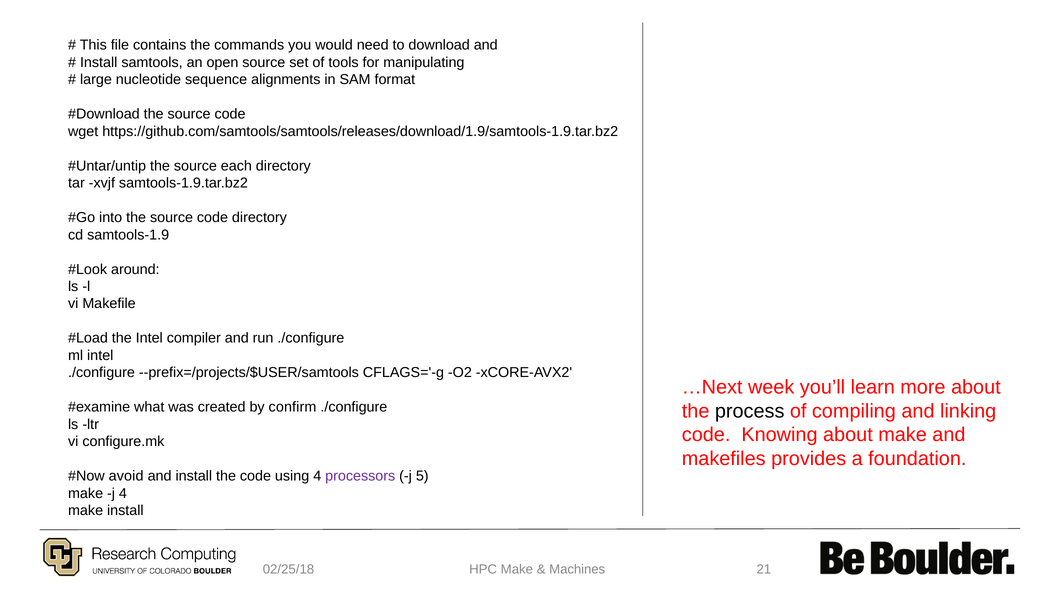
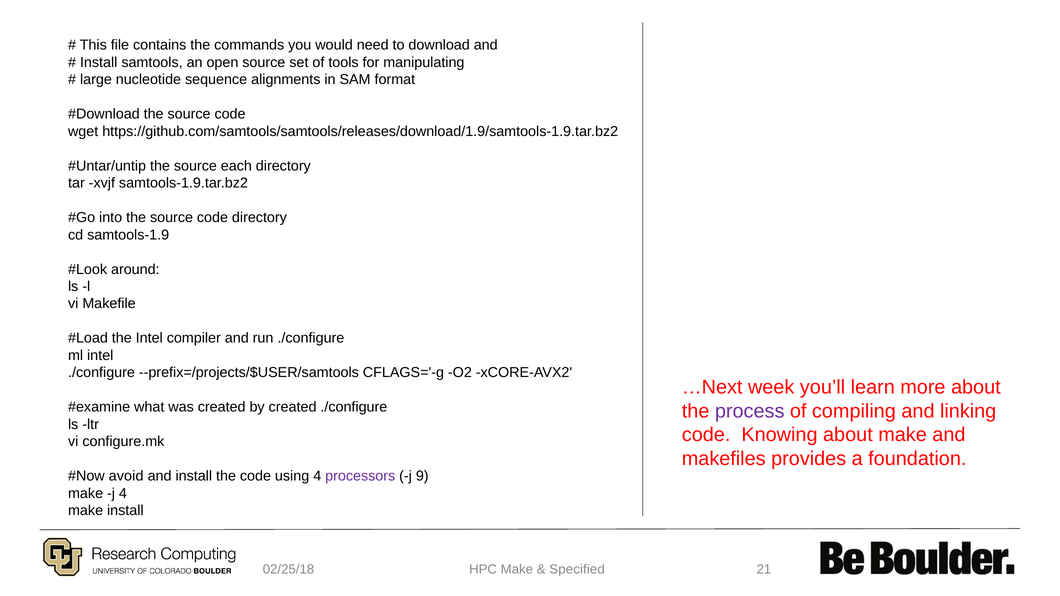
by confirm: confirm -> created
process colour: black -> purple
5: 5 -> 9
Machines: Machines -> Specified
